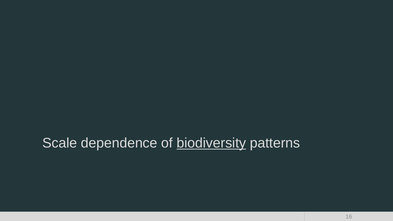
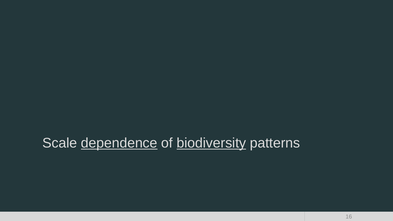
dependence underline: none -> present
